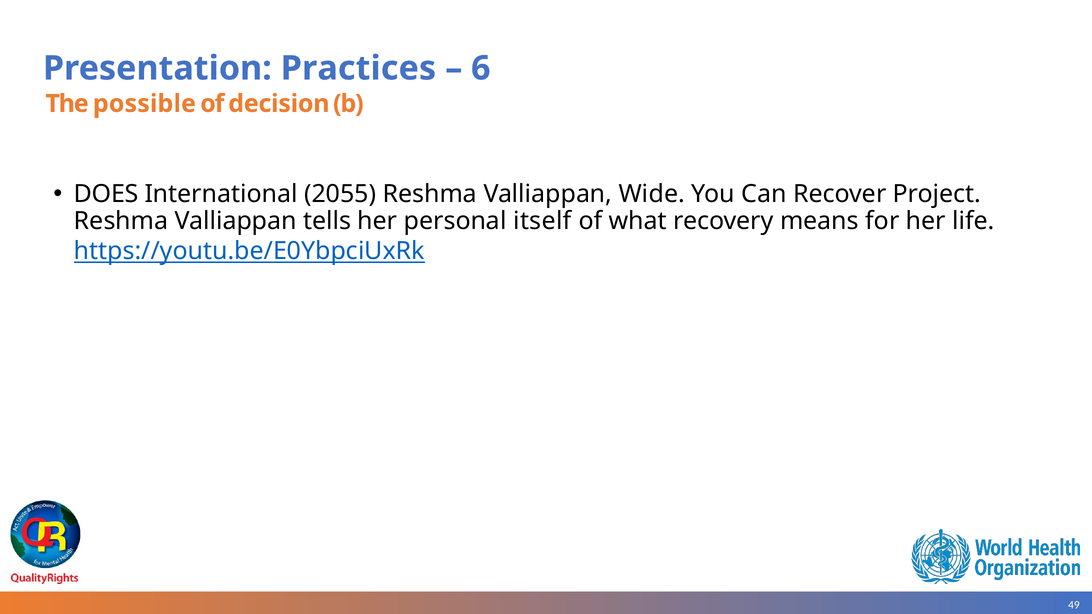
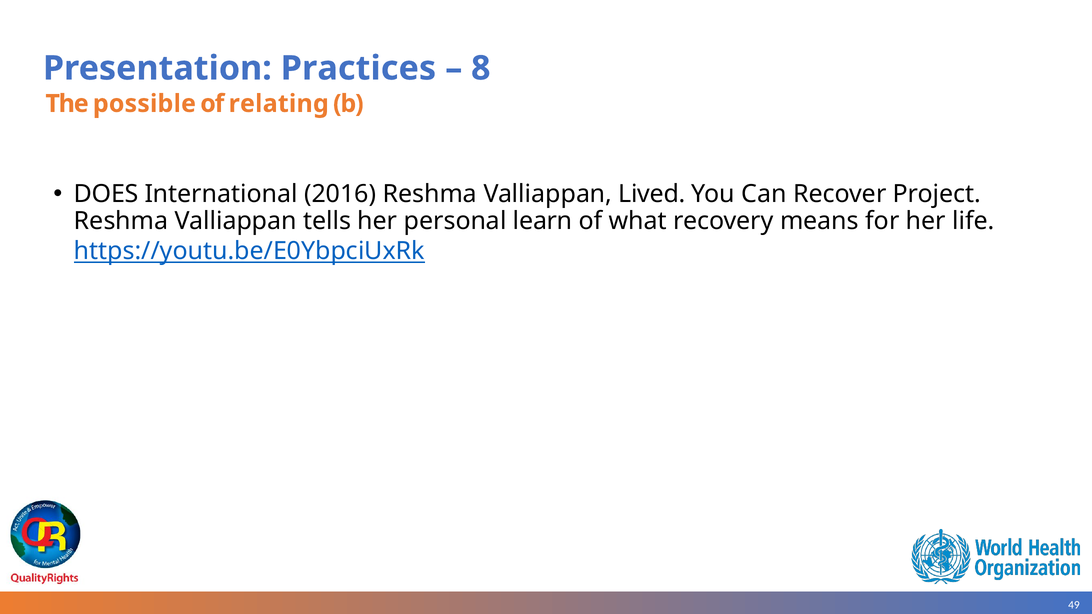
6: 6 -> 8
decision: decision -> relating
2055: 2055 -> 2016
Wide: Wide -> Lived
itself: itself -> learn
